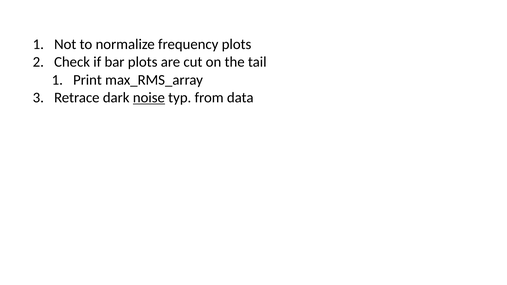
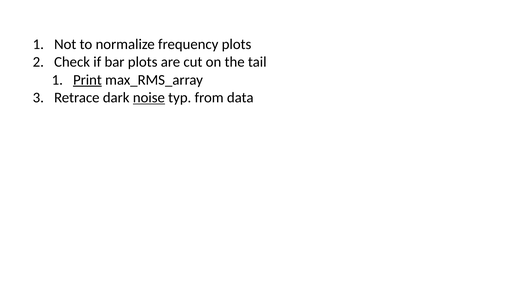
Print underline: none -> present
